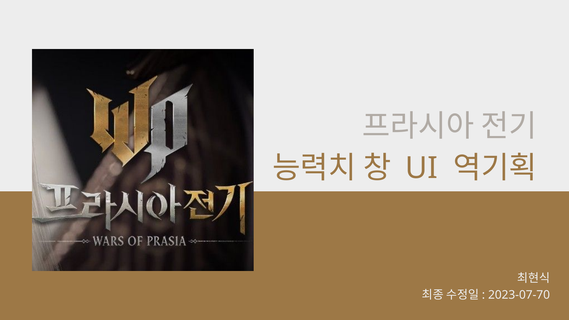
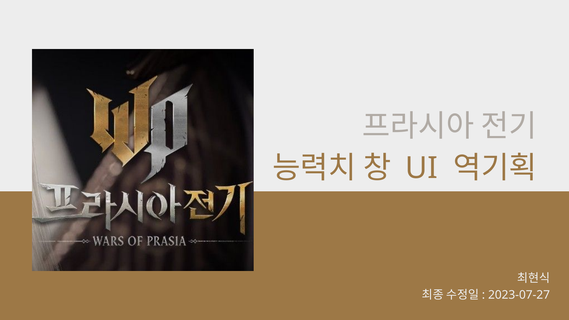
2023-07-70: 2023-07-70 -> 2023-07-27
